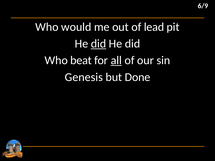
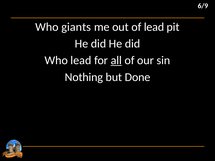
would: would -> giants
did at (98, 44) underline: present -> none
Who beat: beat -> lead
Genesis: Genesis -> Nothing
